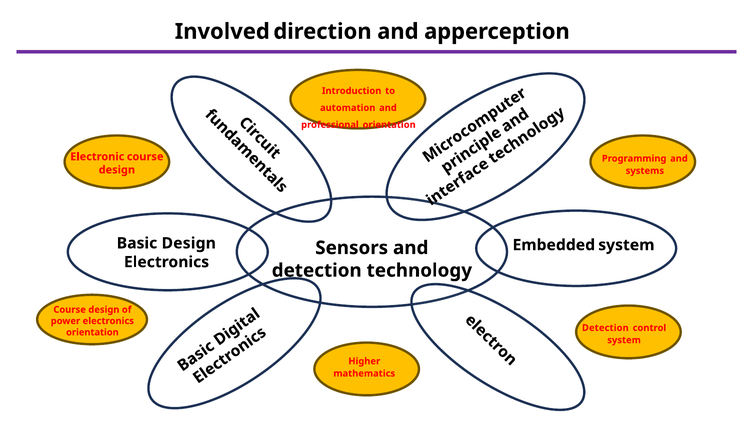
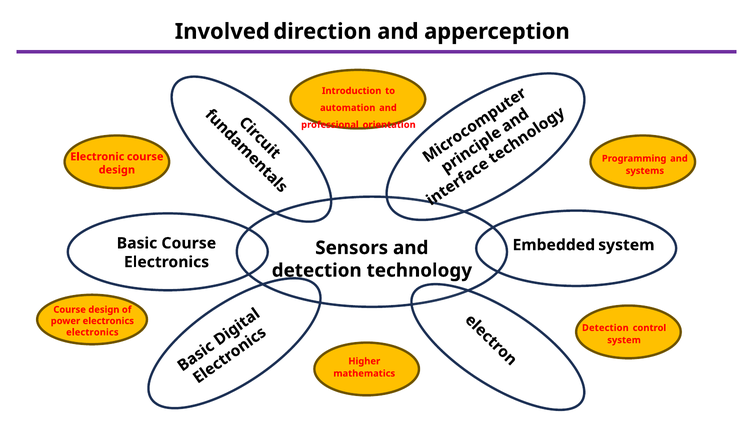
Basic Design: Design -> Course
orientation at (92, 332): orientation -> electronics
